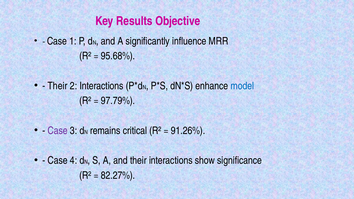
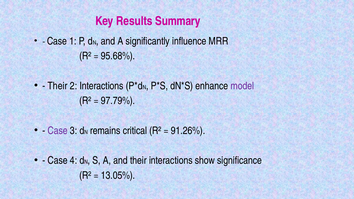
Objective: Objective -> Summary
model colour: blue -> purple
82.27%: 82.27% -> 13.05%
